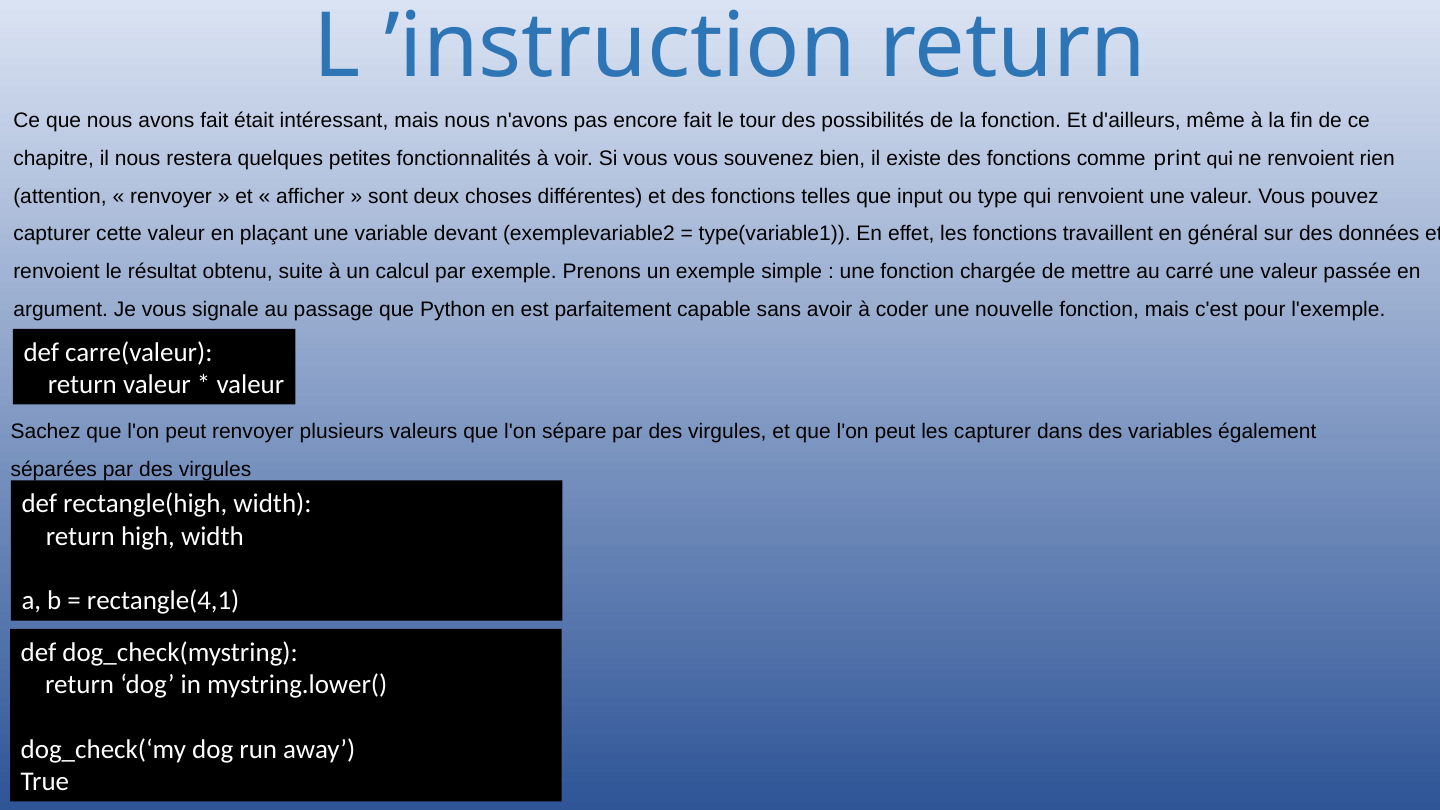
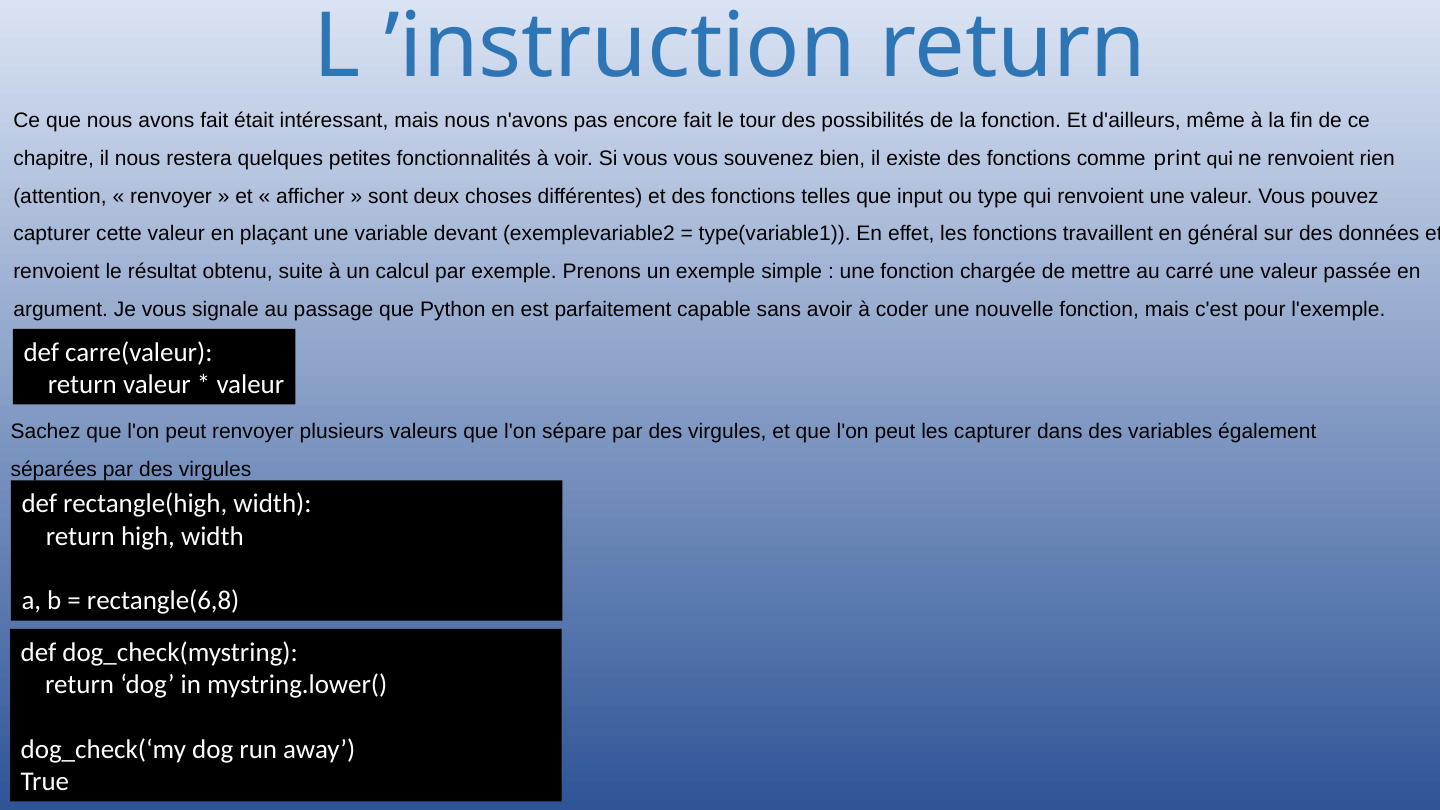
rectangle(4,1: rectangle(4,1 -> rectangle(6,8
